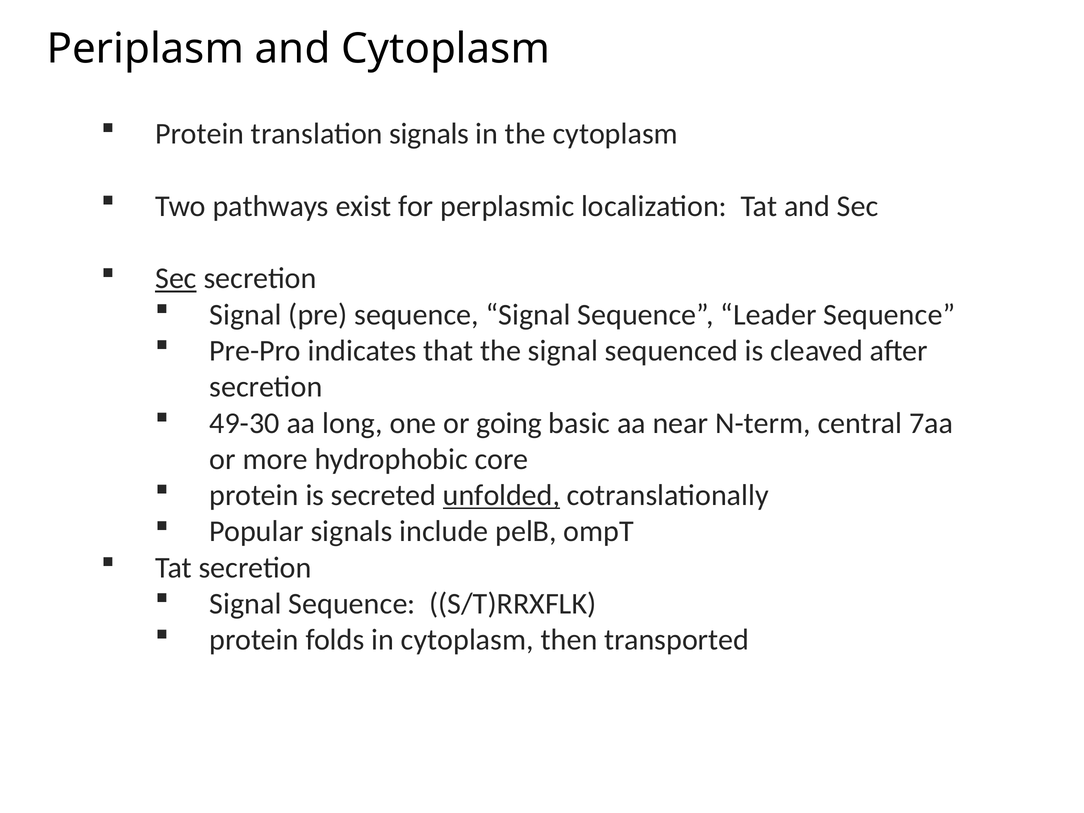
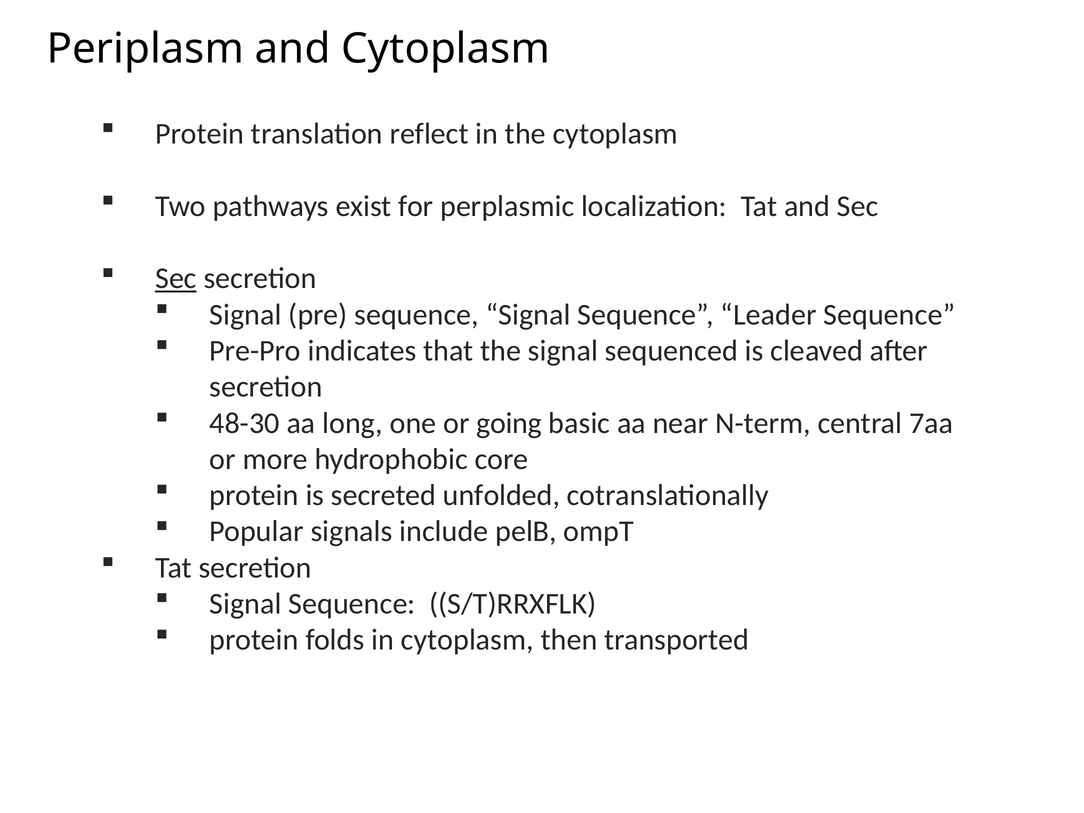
translation signals: signals -> reflect
49-30: 49-30 -> 48-30
unfolded underline: present -> none
